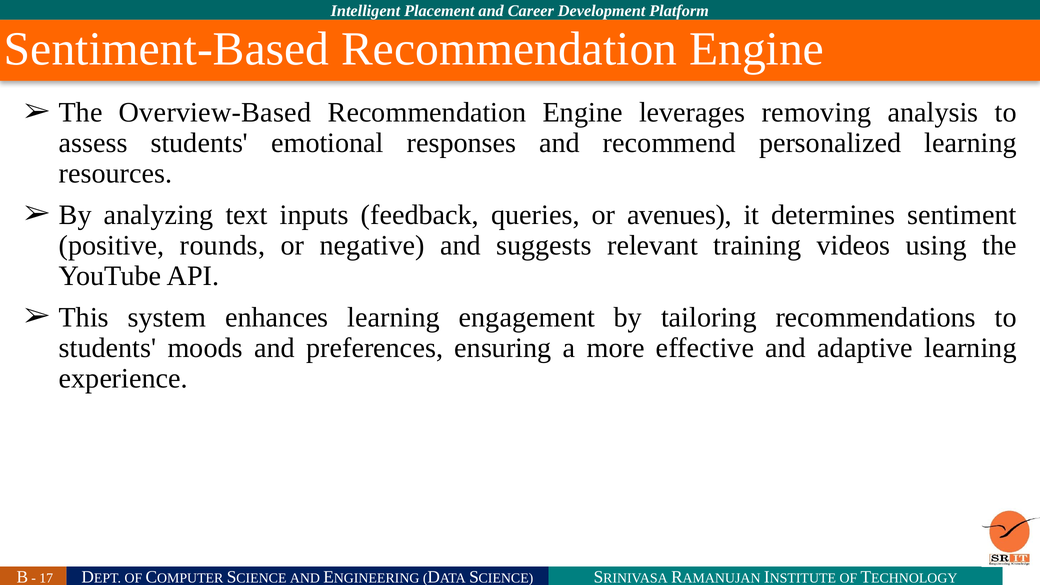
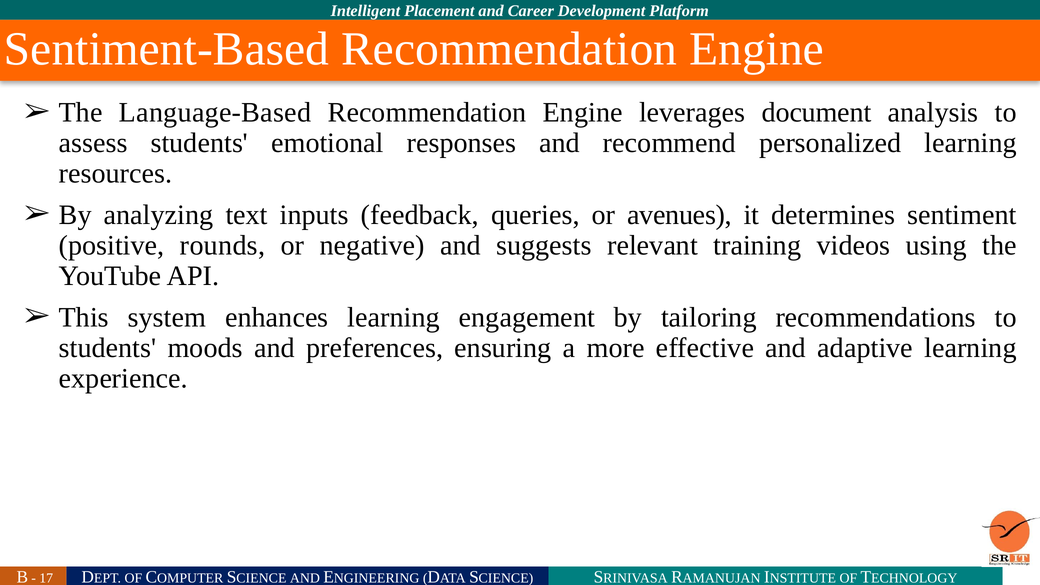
Overview-Based: Overview-Based -> Language-Based
removing: removing -> document
